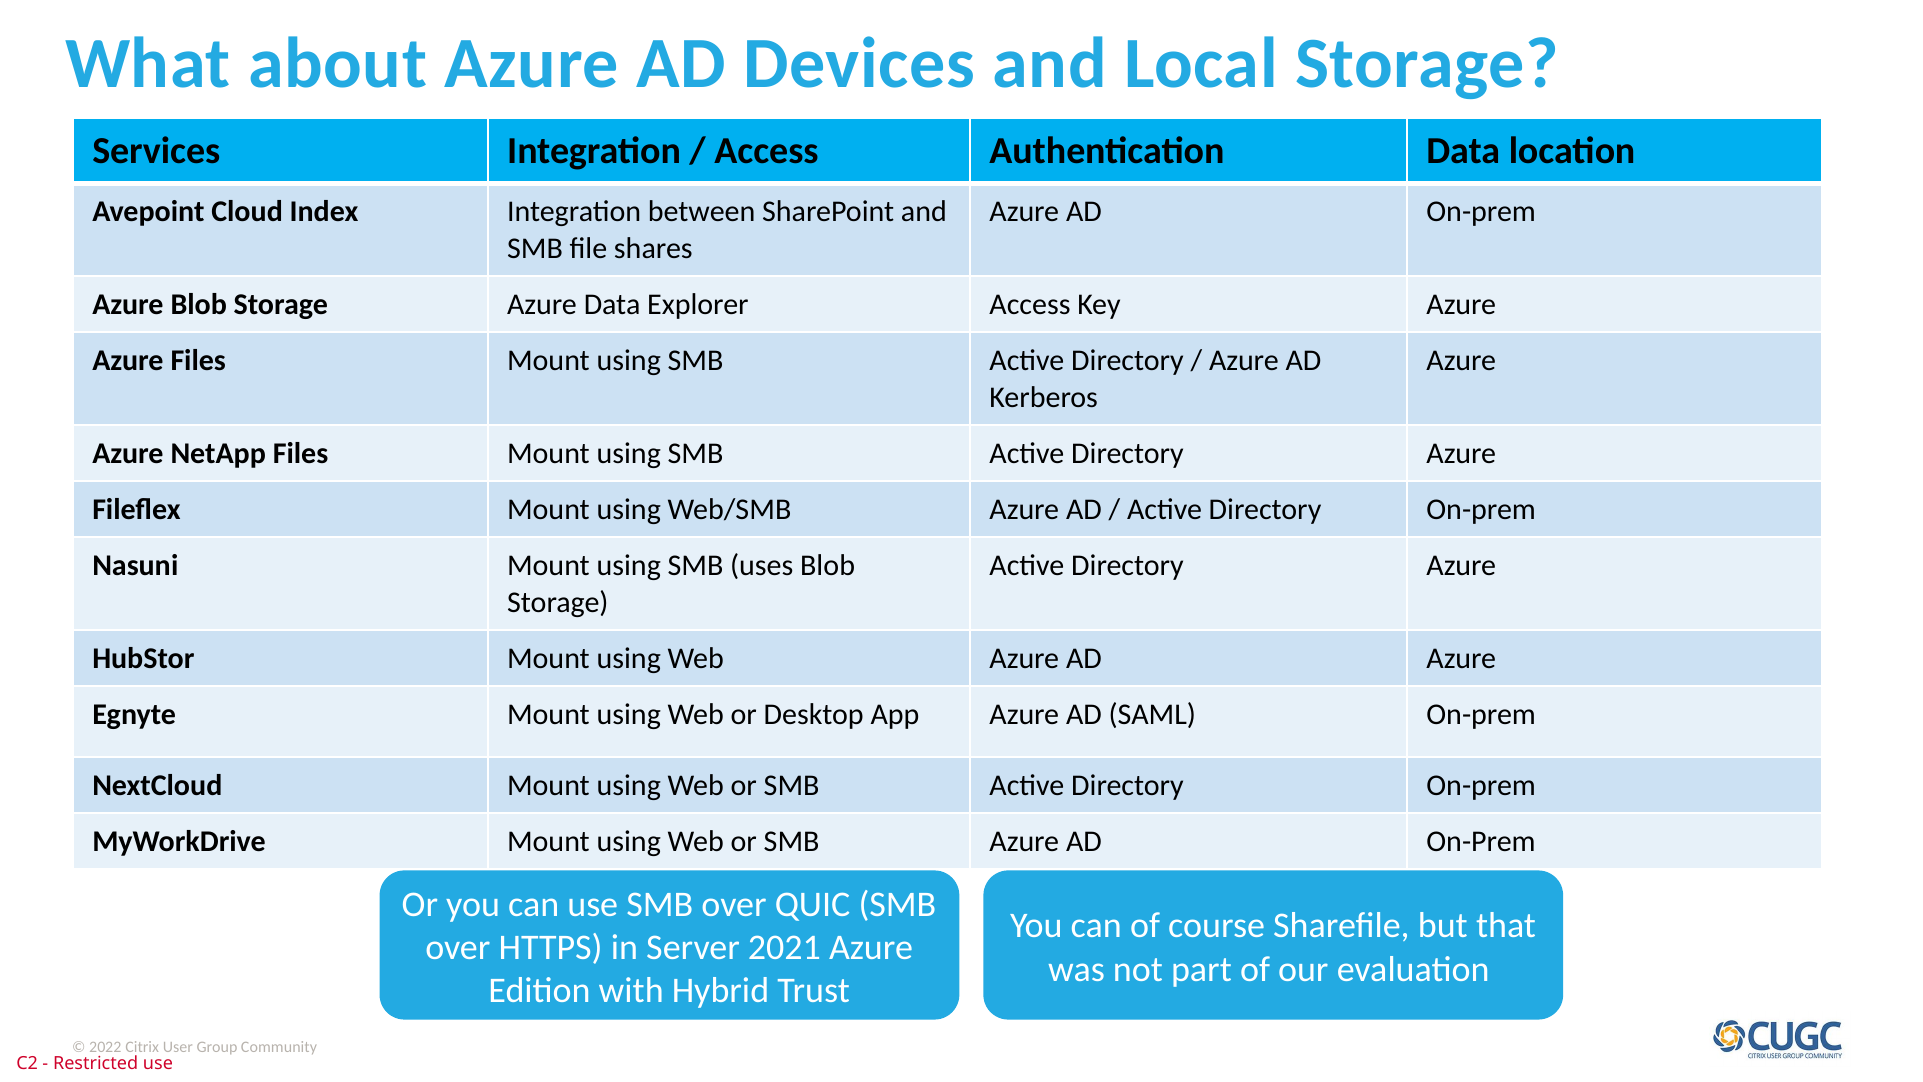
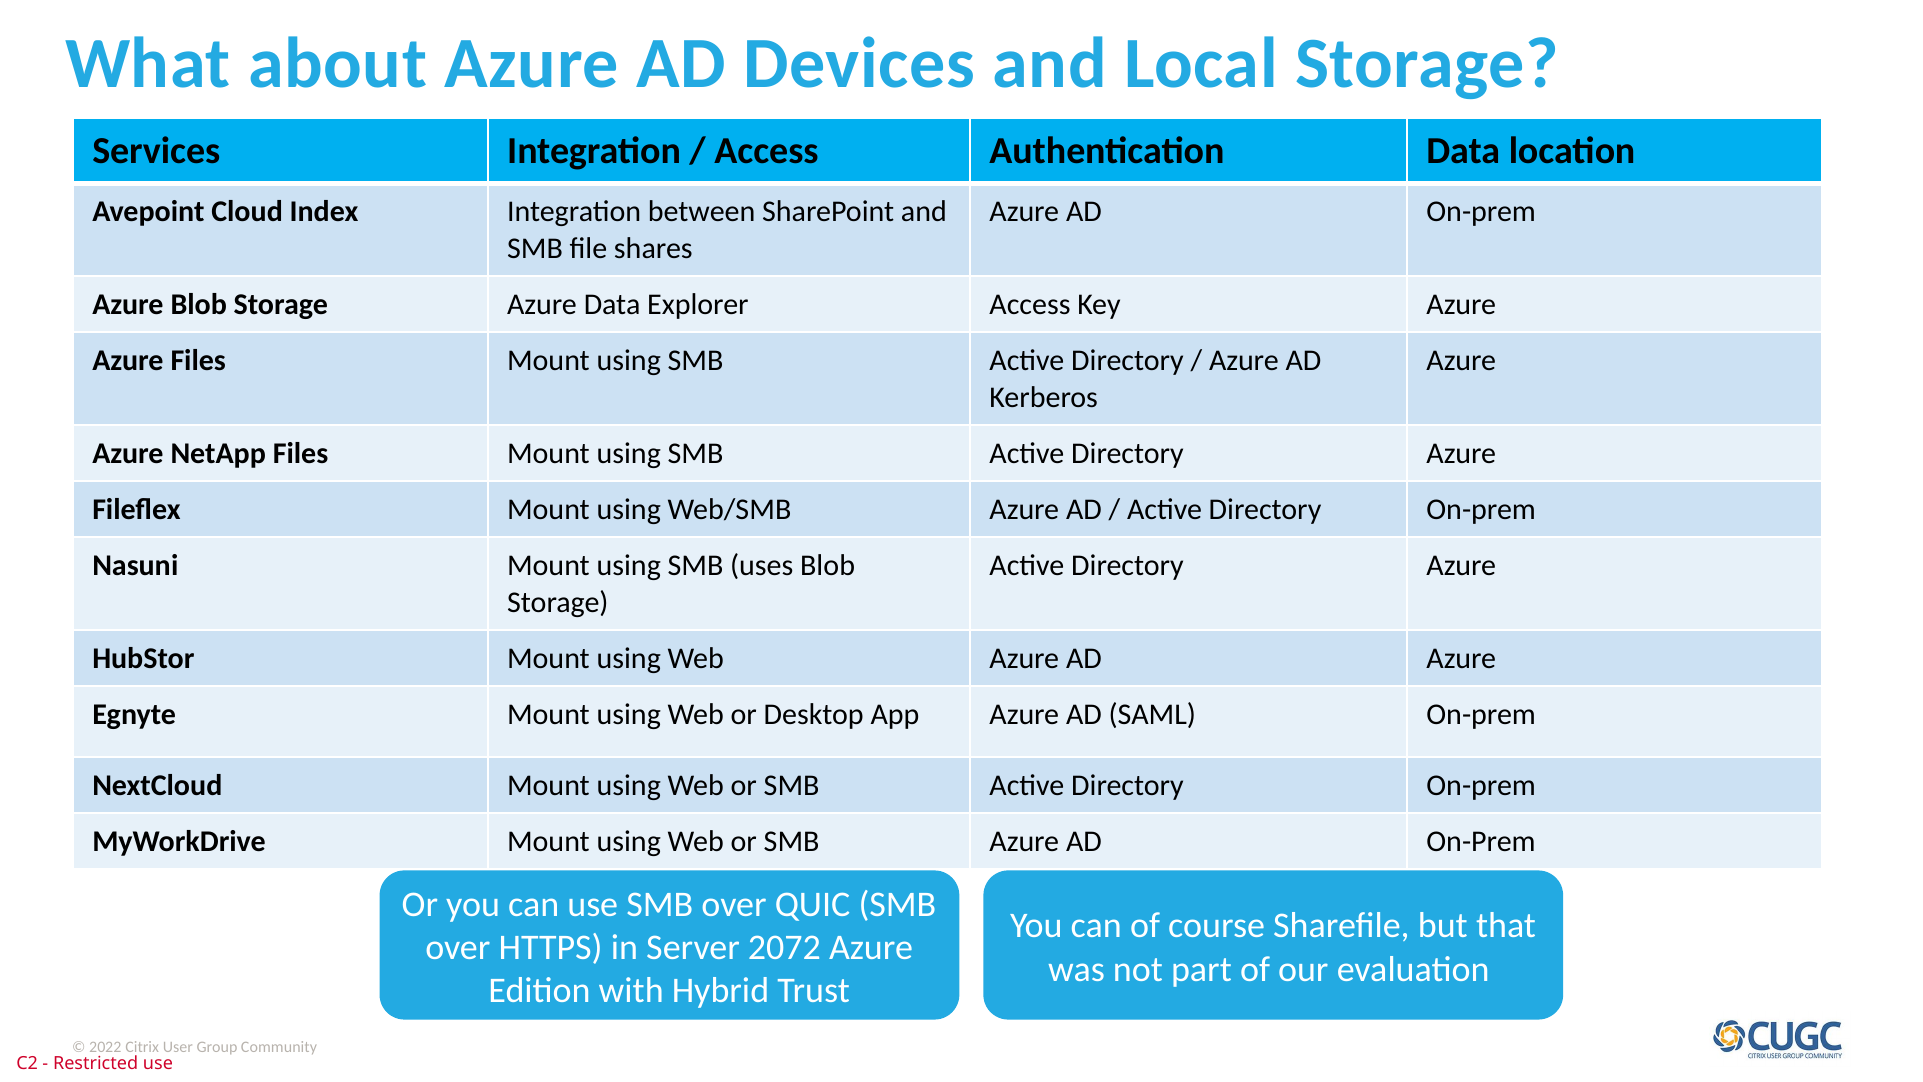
2021: 2021 -> 2072
